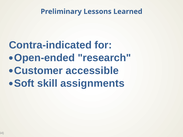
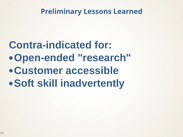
assignments: assignments -> inadvertently
